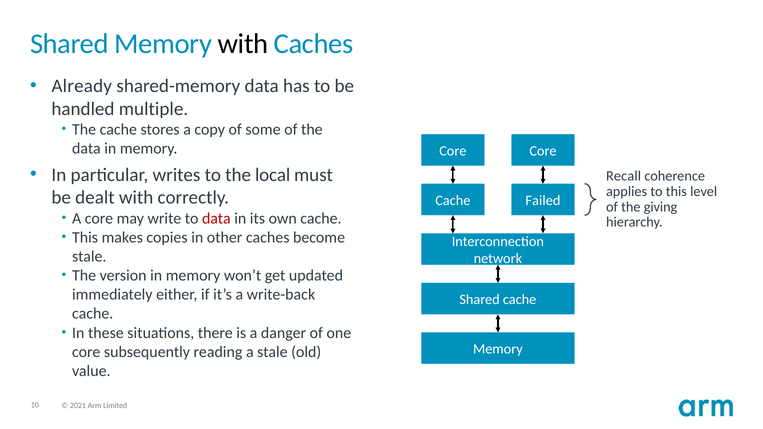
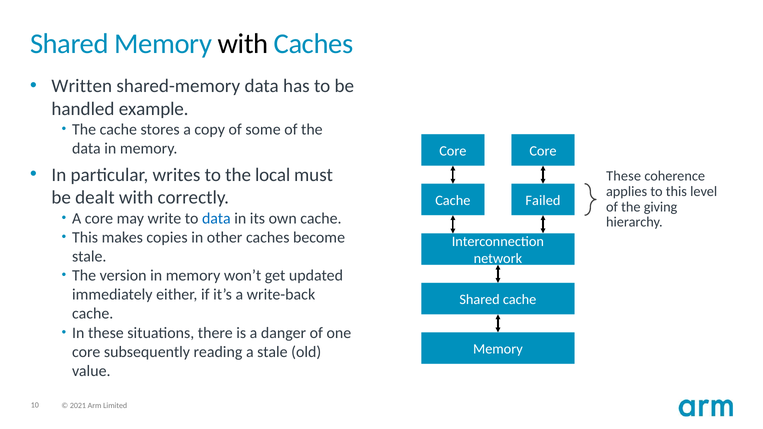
Already: Already -> Written
multiple: multiple -> example
Recall at (624, 176): Recall -> These
data at (216, 218) colour: red -> blue
